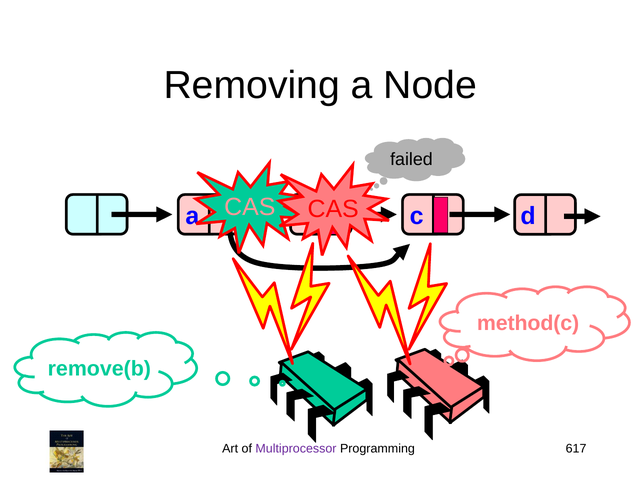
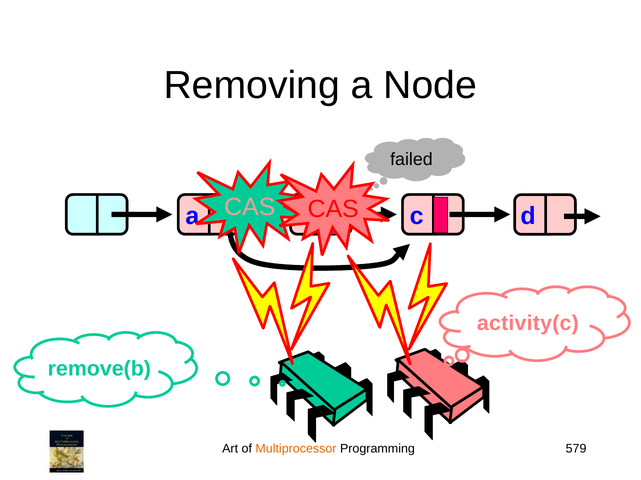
method(c: method(c -> activity(c
Multiprocessor colour: purple -> orange
617: 617 -> 579
